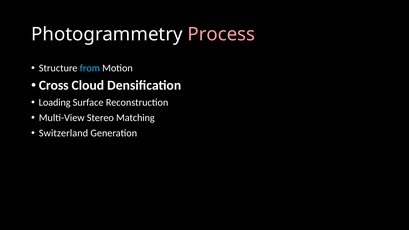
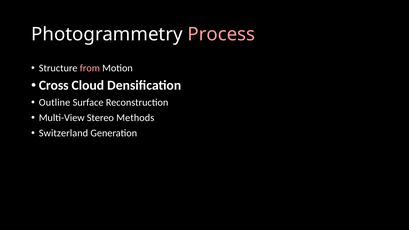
from colour: light blue -> pink
Loading: Loading -> Outline
Matching: Matching -> Methods
